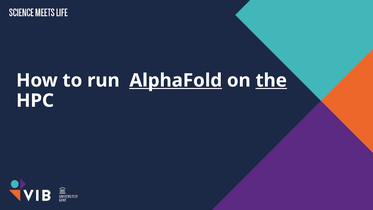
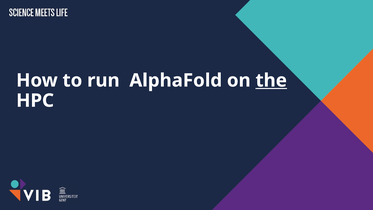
AlphaFold underline: present -> none
